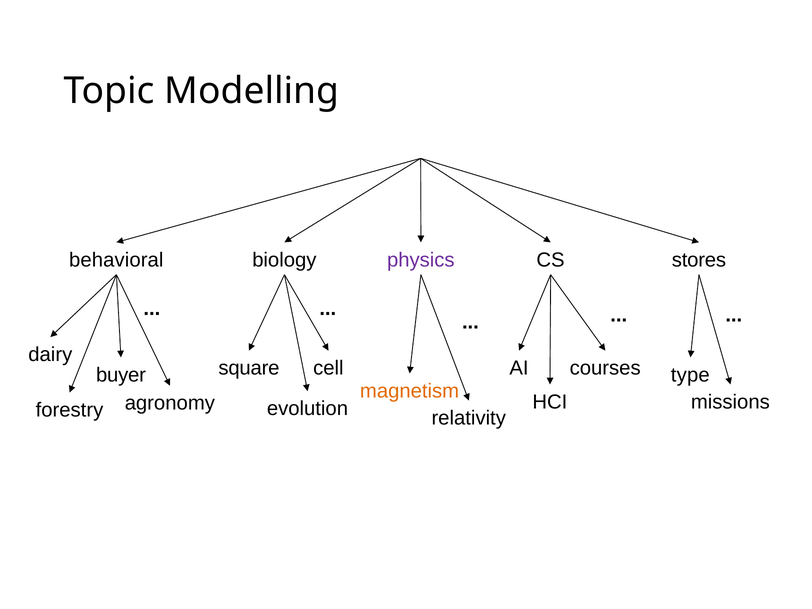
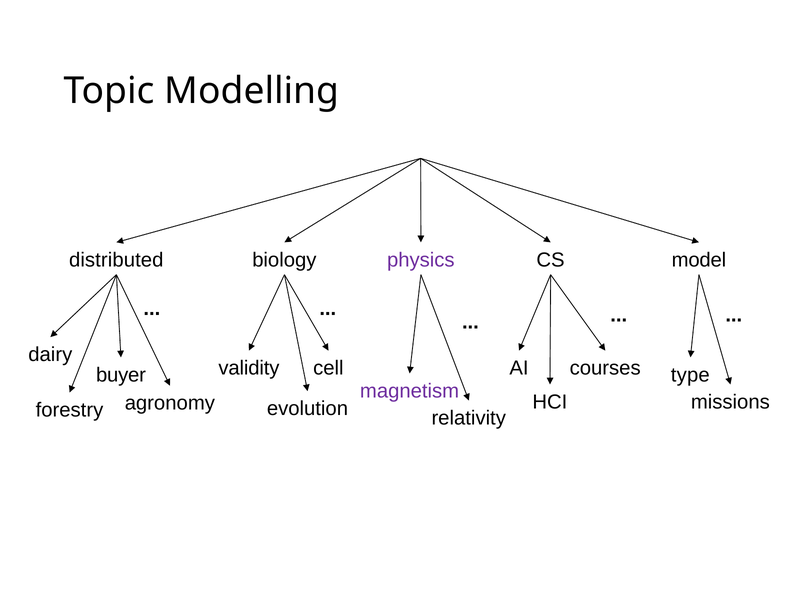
behavioral: behavioral -> distributed
stores: stores -> model
square: square -> validity
magnetism colour: orange -> purple
